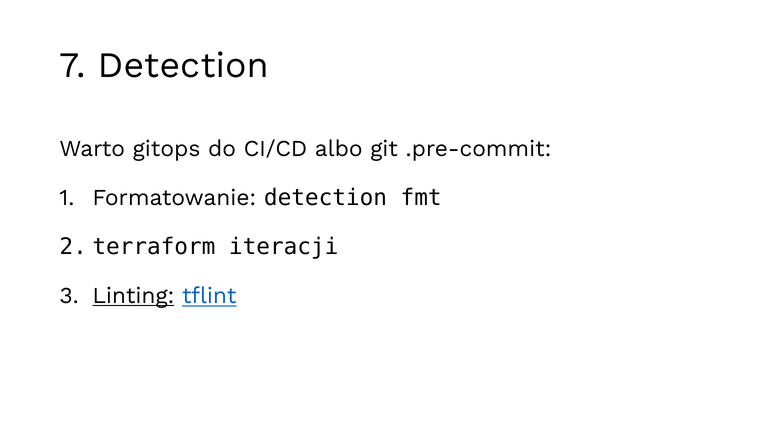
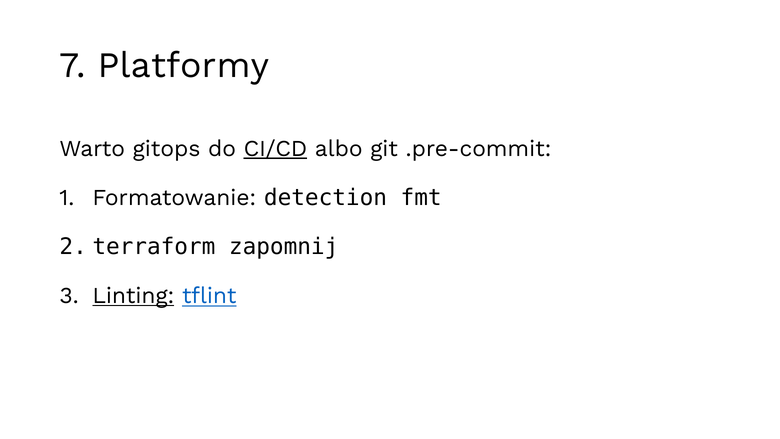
7 Detection: Detection -> Platformy
CI/CD underline: none -> present
iteracji: iteracji -> zapomnij
